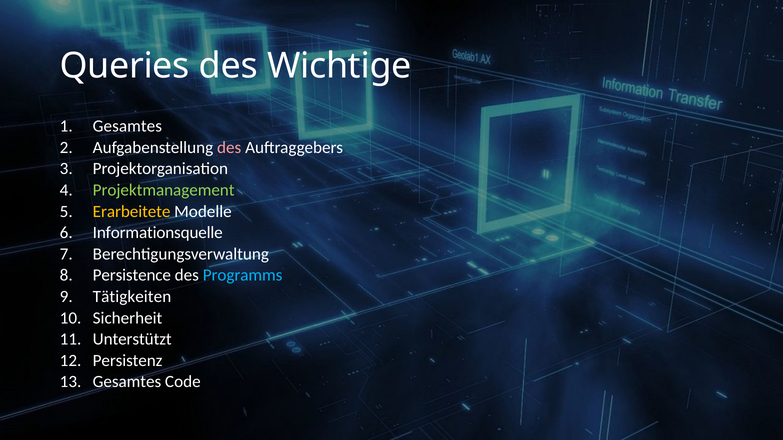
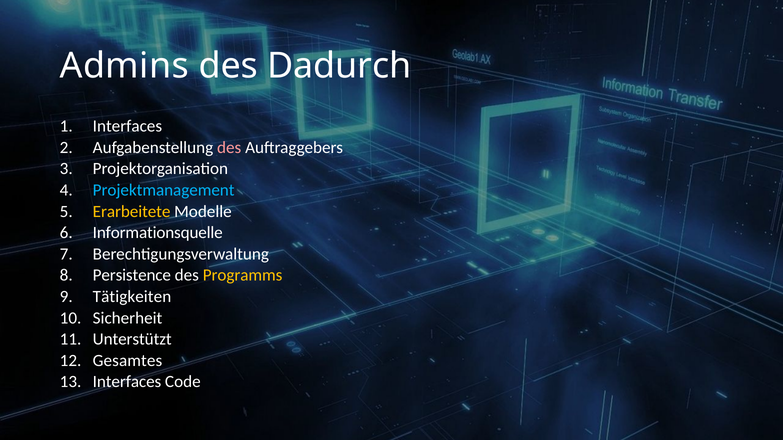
Queries: Queries -> Admins
Wichtige: Wichtige -> Dadurch
Gesamtes at (127, 126): Gesamtes -> Interfaces
Projektmanagement colour: light green -> light blue
Programms colour: light blue -> yellow
Persistenz: Persistenz -> Gesamtes
Gesamtes at (127, 382): Gesamtes -> Interfaces
